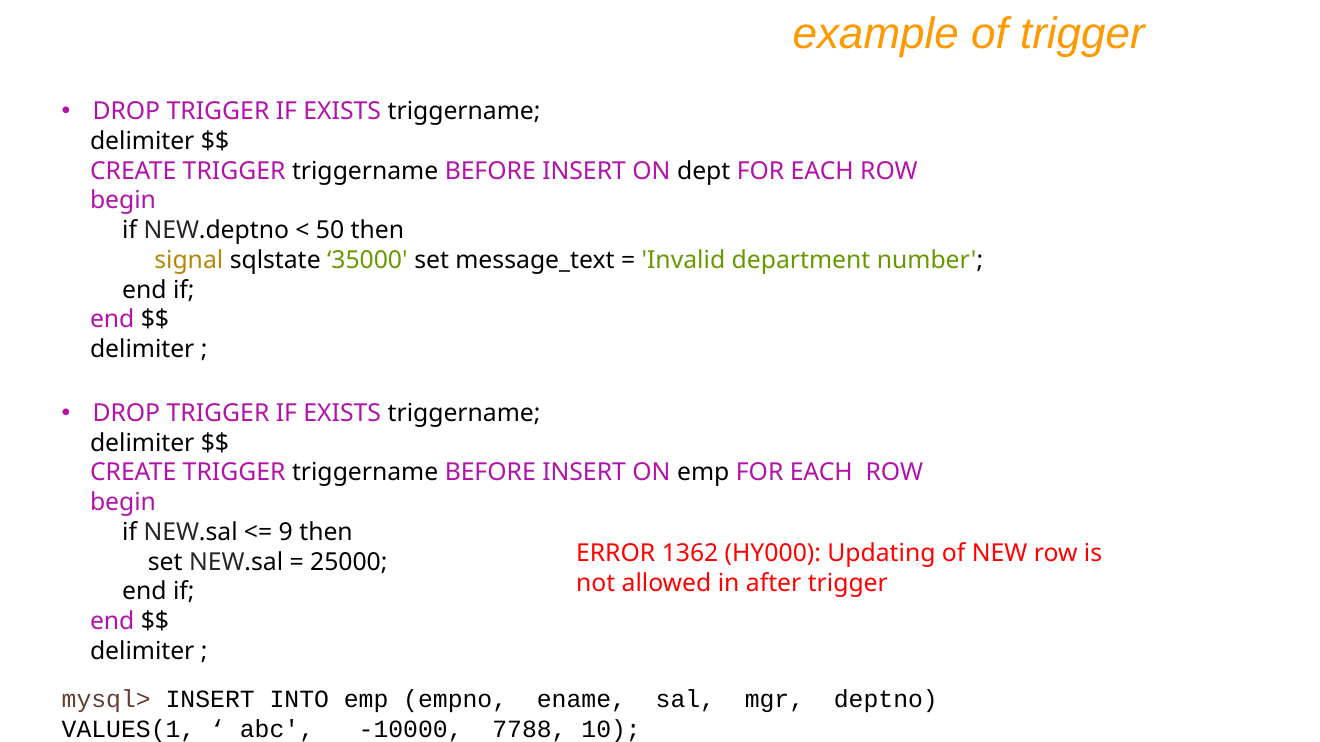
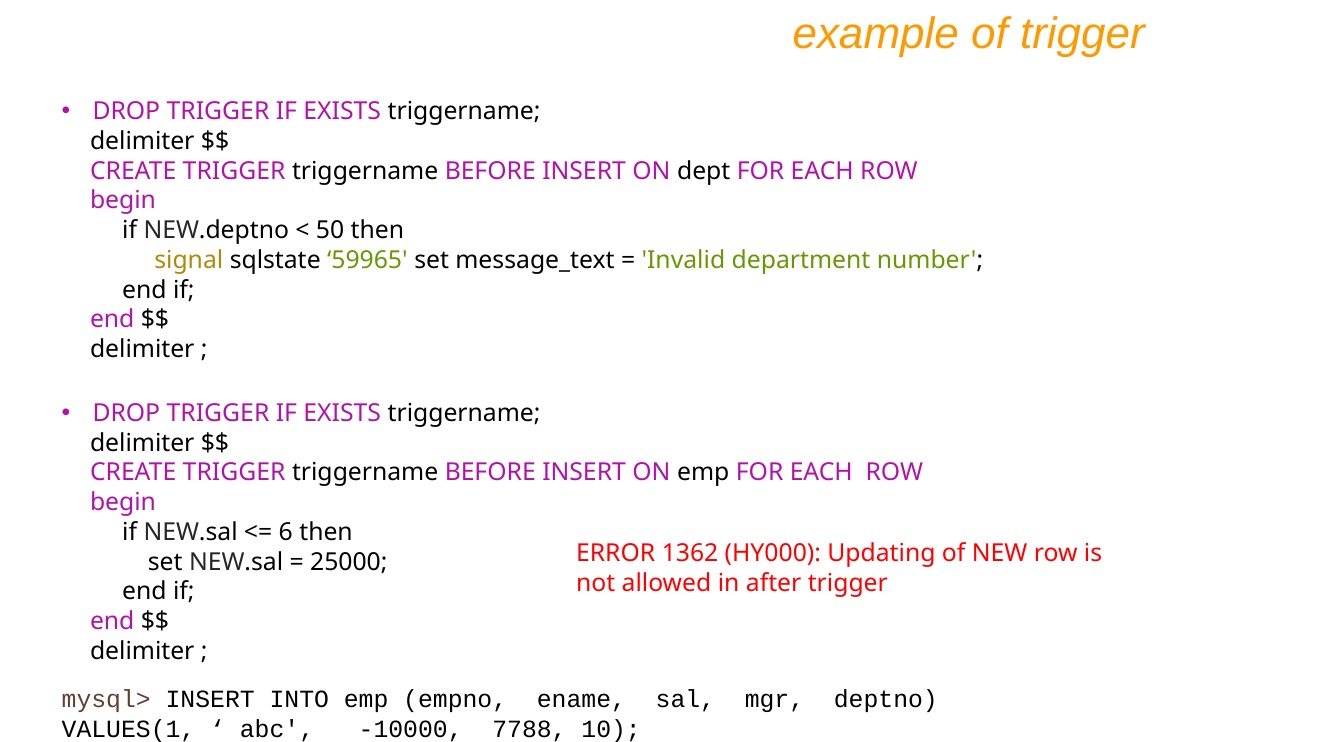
35000: 35000 -> 59965
9: 9 -> 6
